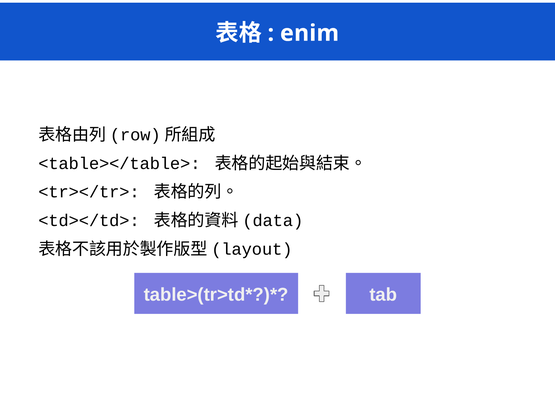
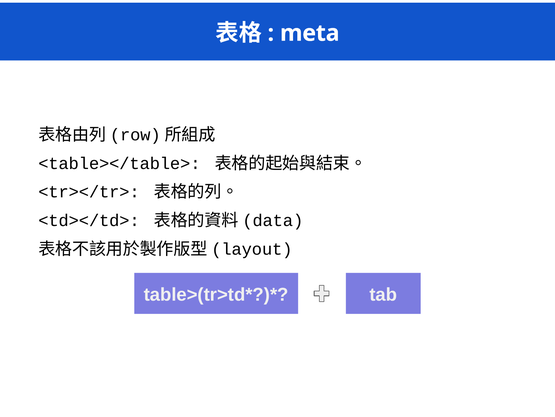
enim: enim -> meta
